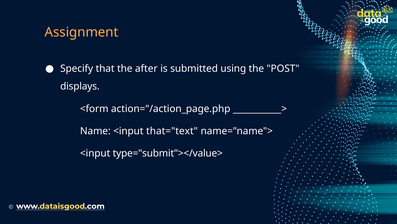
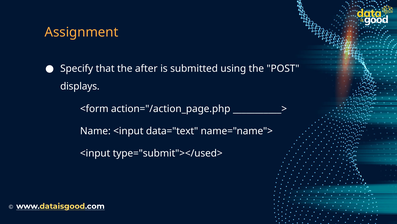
that="text: that="text -> data="text
type="submit"></value>: type="submit"></value> -> type="submit"></used>
